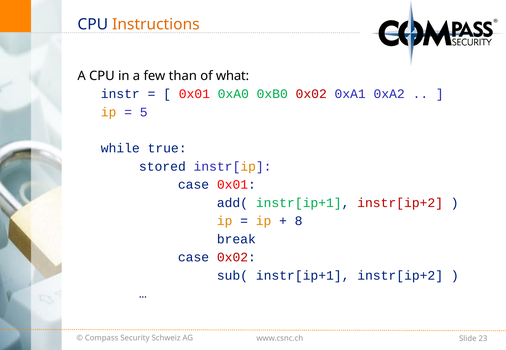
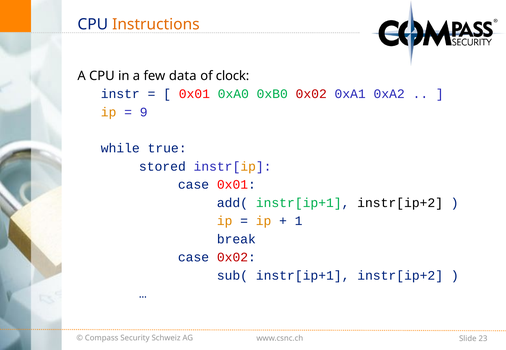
than: than -> data
what: what -> clock
5: 5 -> 9
instr[ip+2 at (400, 203) colour: red -> black
8: 8 -> 1
